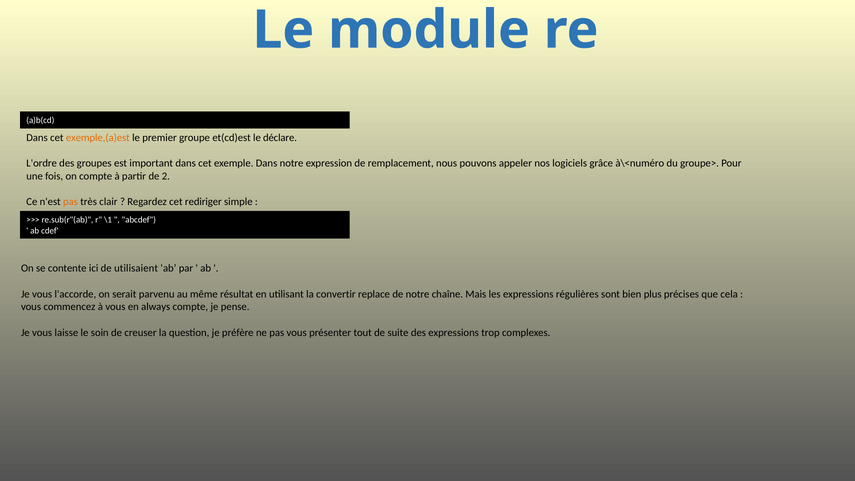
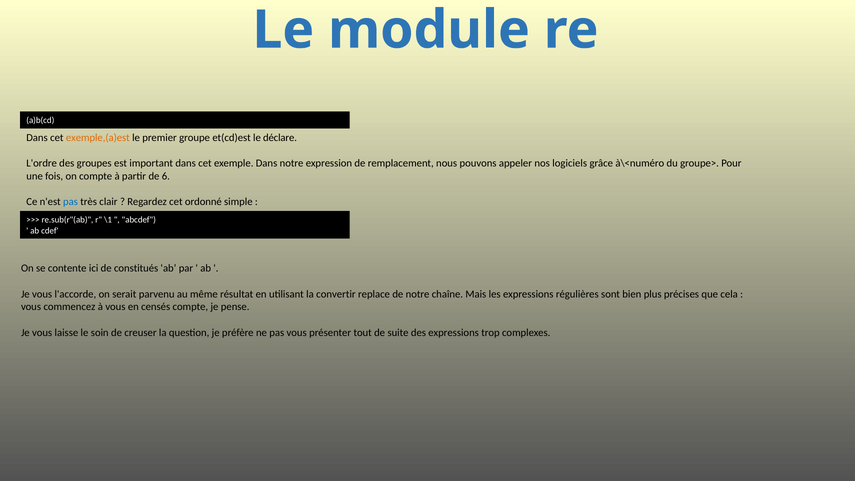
2: 2 -> 6
pas at (70, 202) colour: orange -> blue
rediriger: rediriger -> ordonné
utilisaient: utilisaient -> constitués
always: always -> censés
